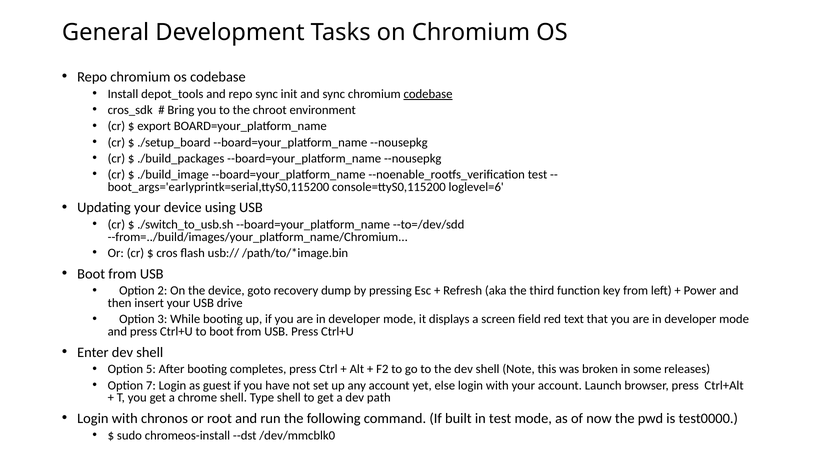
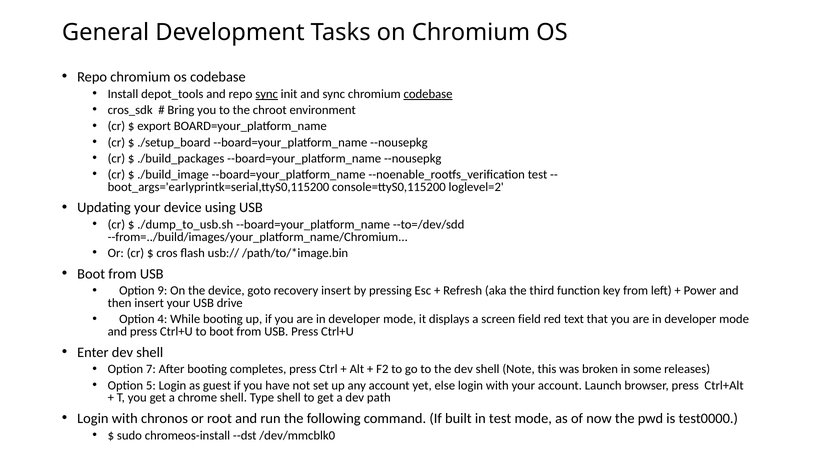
sync at (267, 94) underline: none -> present
loglevel=6: loglevel=6 -> loglevel=2
./switch_to_usb.sh: ./switch_to_usb.sh -> ./dump_to_usb.sh
2: 2 -> 9
recovery dump: dump -> insert
3: 3 -> 4
5: 5 -> 7
7: 7 -> 5
